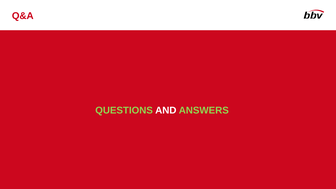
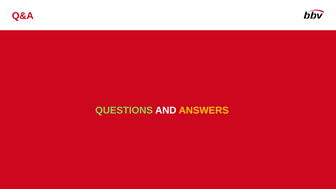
ANSWERS colour: light green -> yellow
